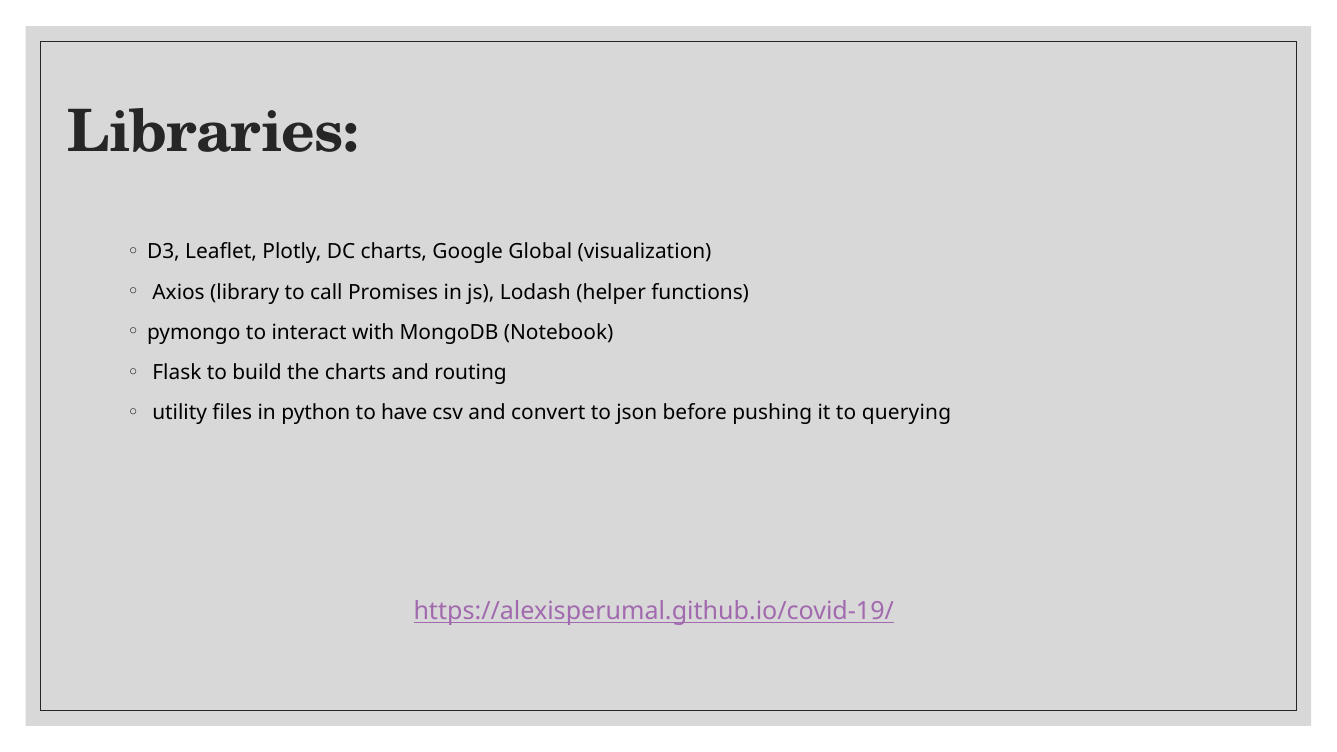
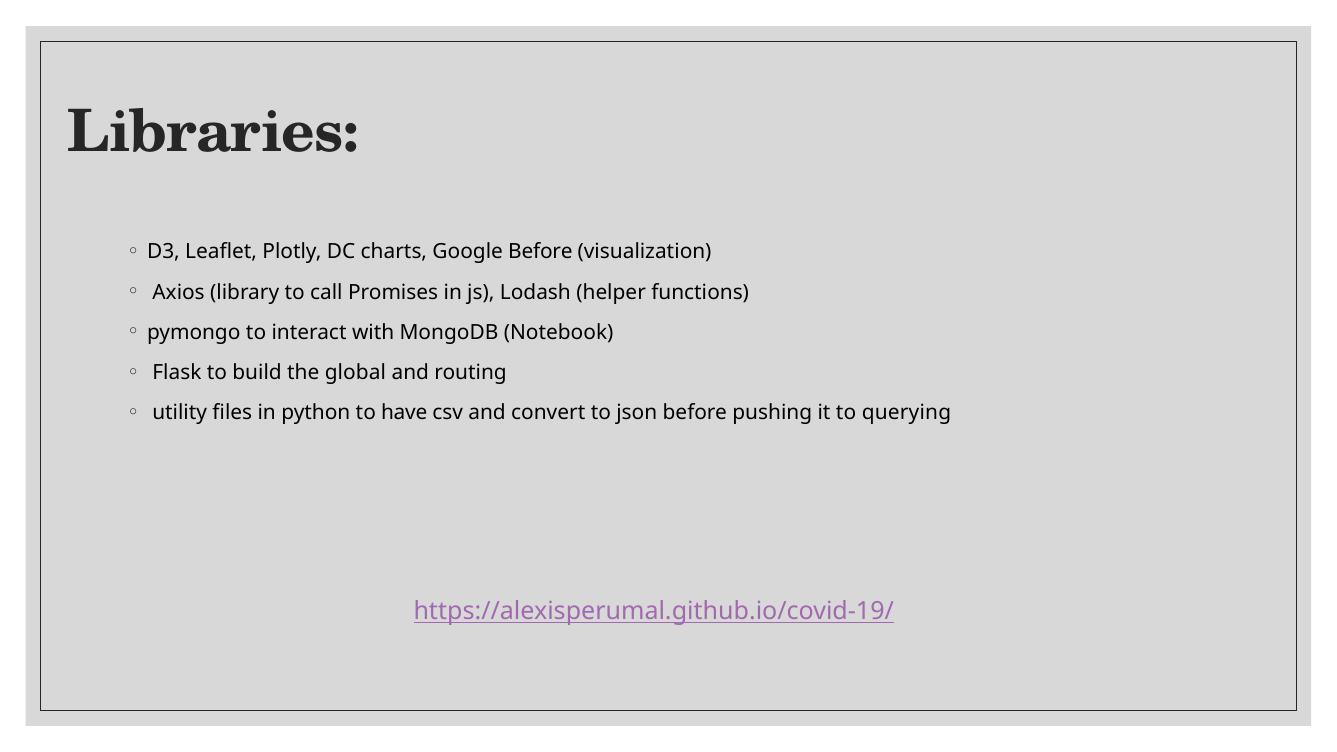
Google Global: Global -> Before
the charts: charts -> global
